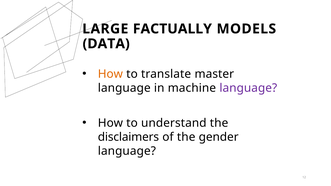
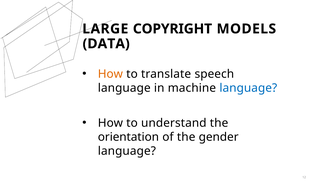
FACTUALLY: FACTUALLY -> COPYRIGHT
master: master -> speech
language at (248, 88) colour: purple -> blue
disclaimers: disclaimers -> orientation
